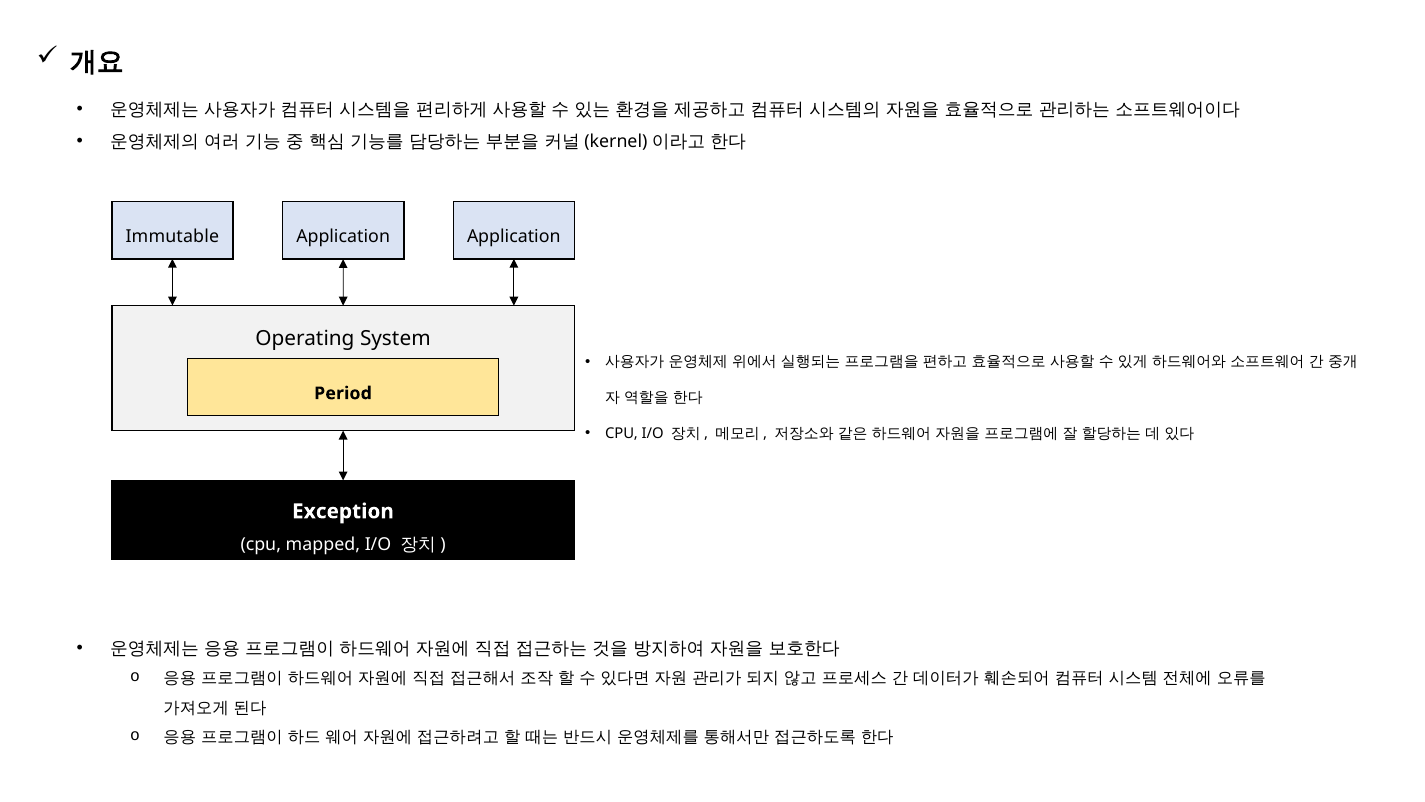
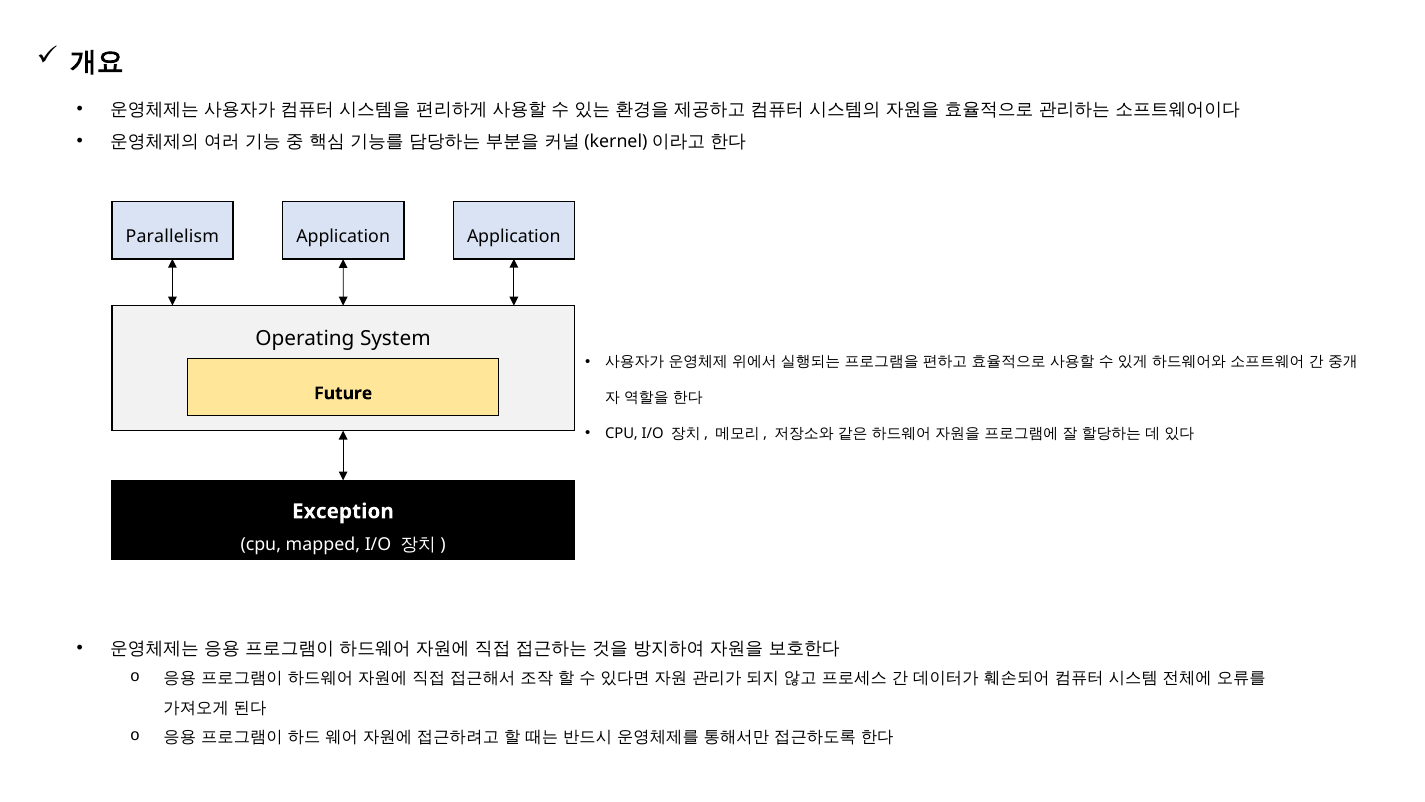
Immutable: Immutable -> Parallelism
Period: Period -> Future
